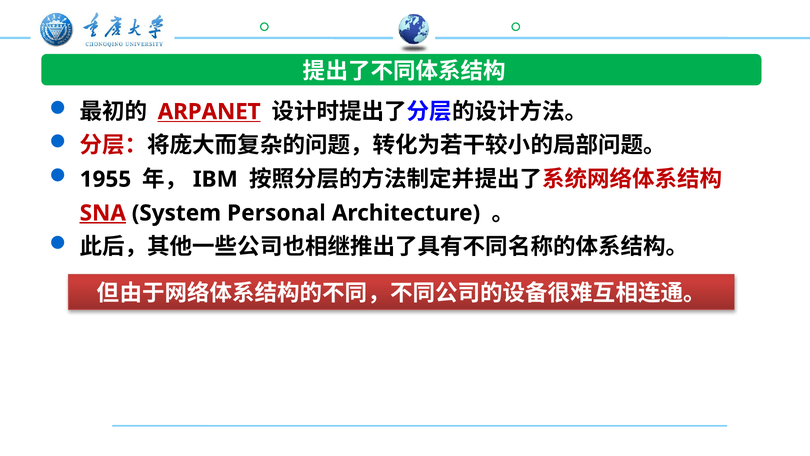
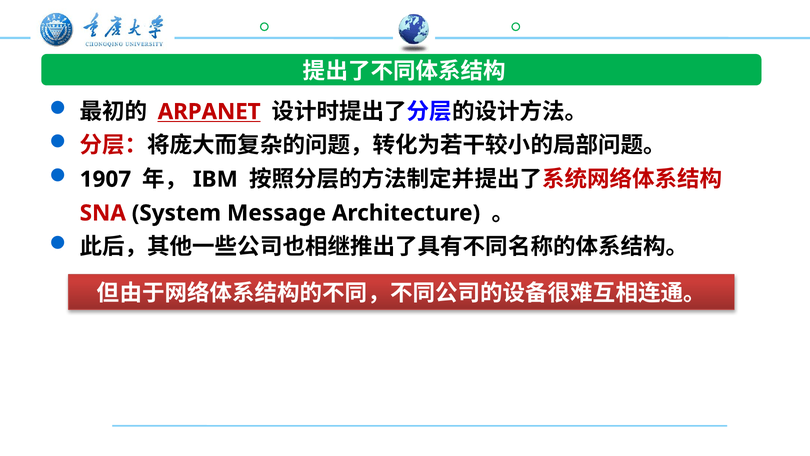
1955: 1955 -> 1907
SNA underline: present -> none
Personal: Personal -> Message
